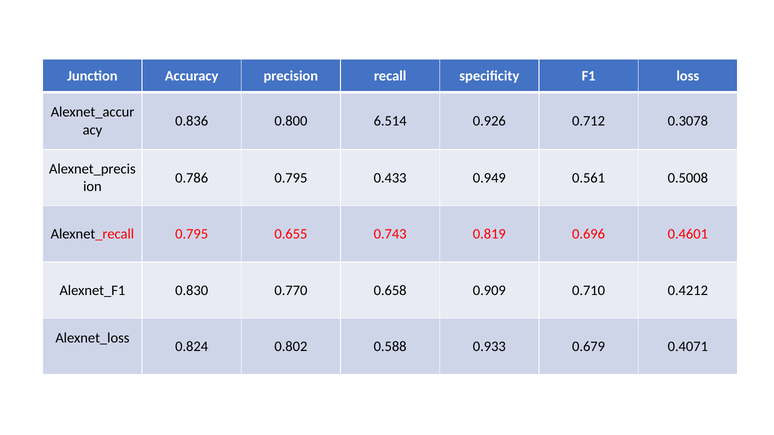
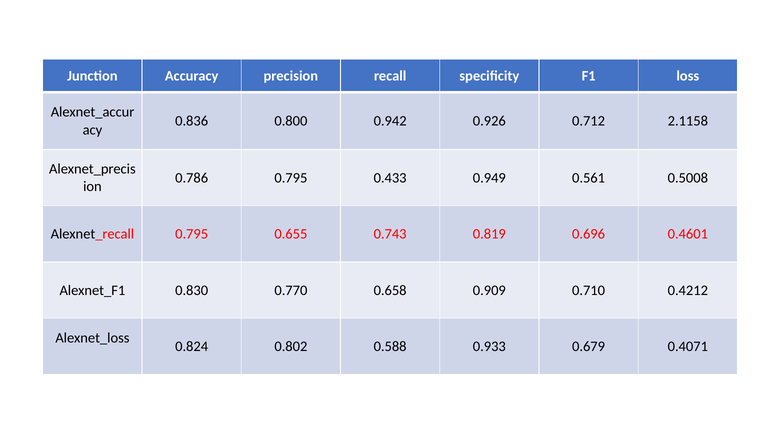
6.514: 6.514 -> 0.942
0.3078: 0.3078 -> 2.1158
